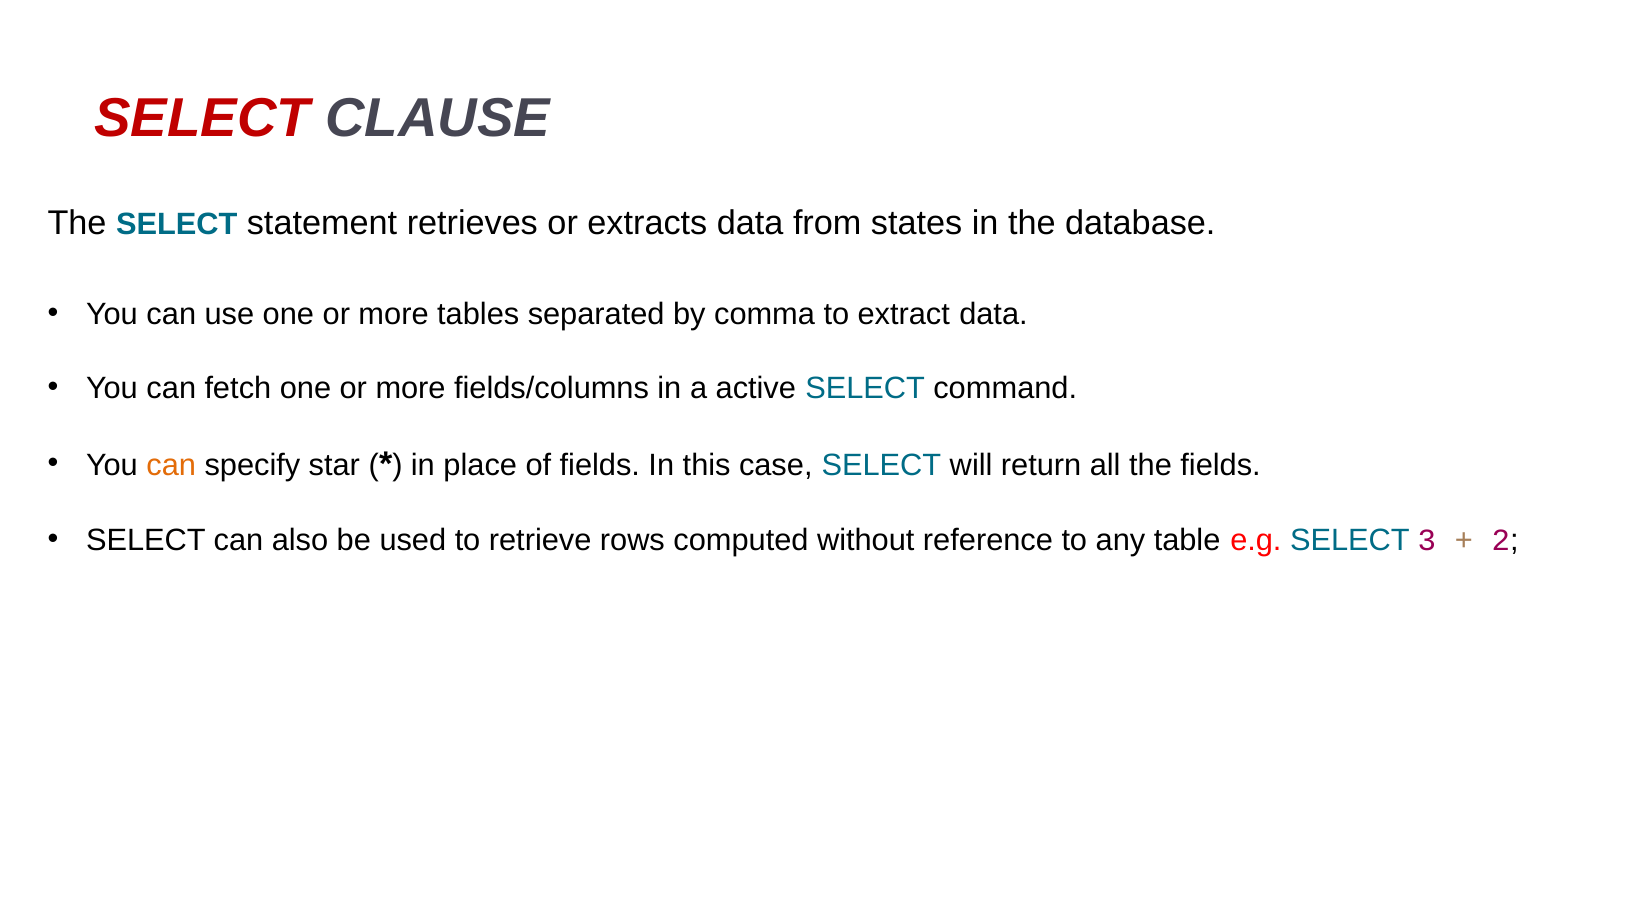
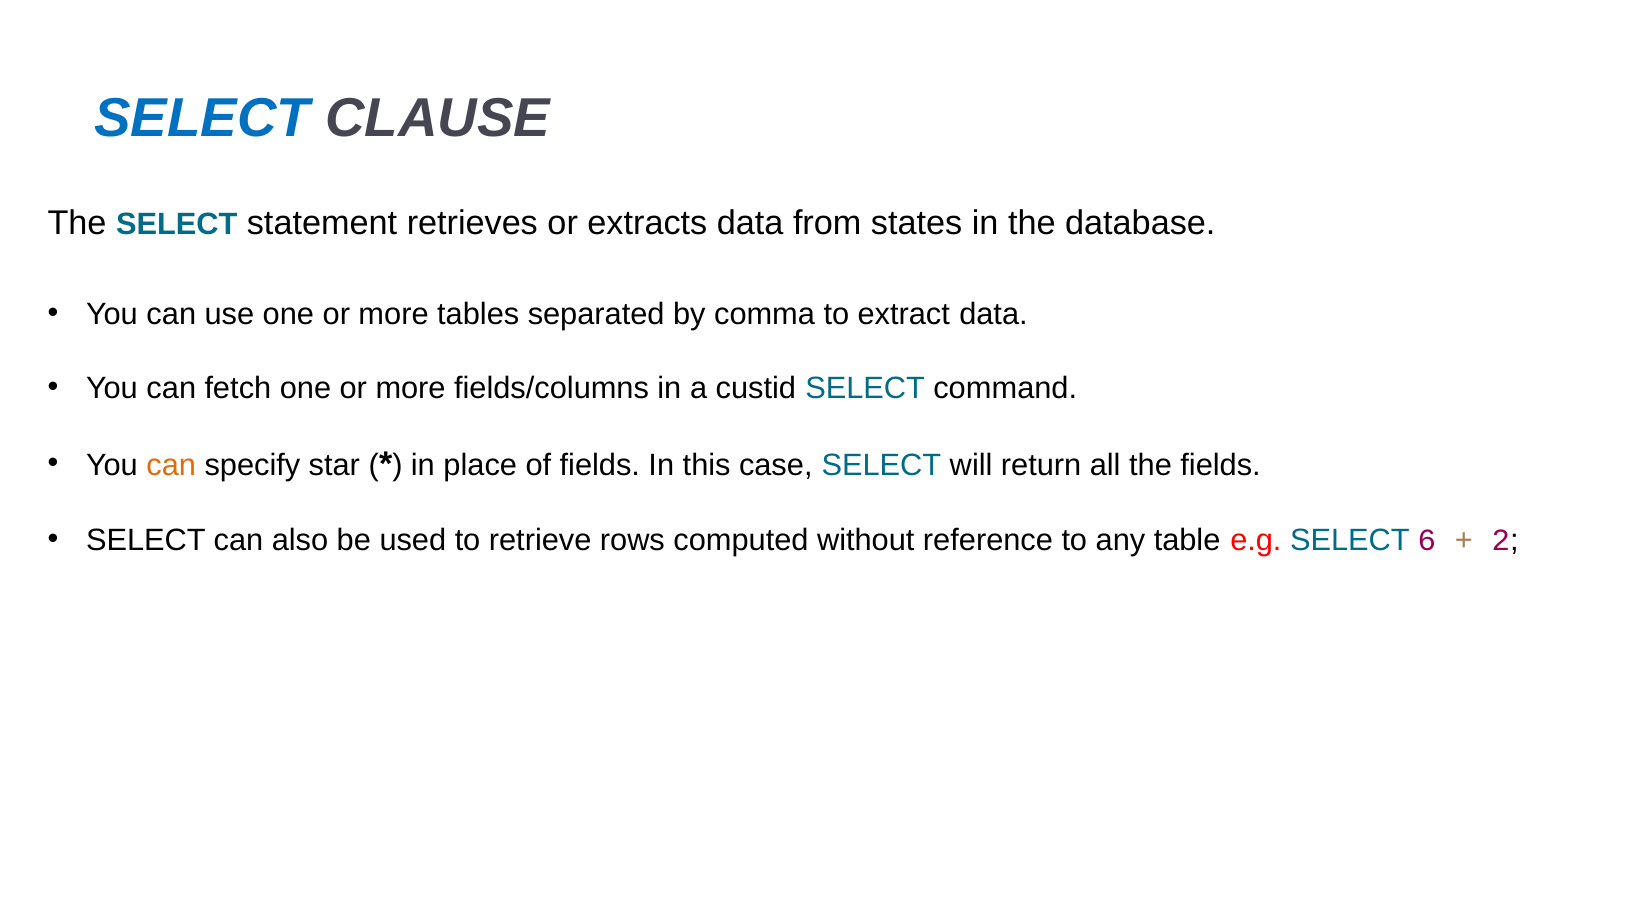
SELECT at (202, 119) colour: red -> blue
active: active -> custid
3: 3 -> 6
